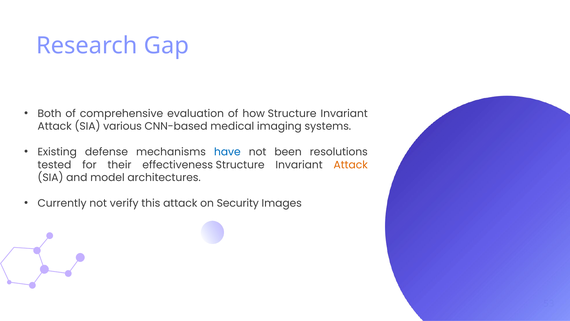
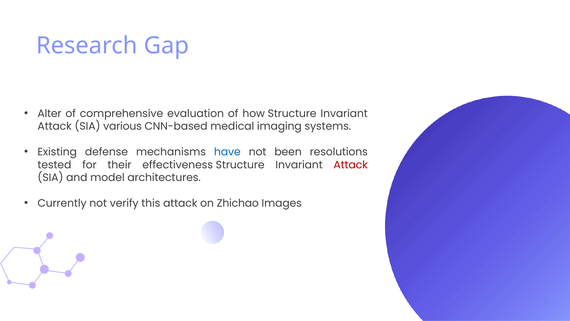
Both: Both -> Alter
Attack at (351, 165) colour: orange -> red
Security: Security -> Zhichao
